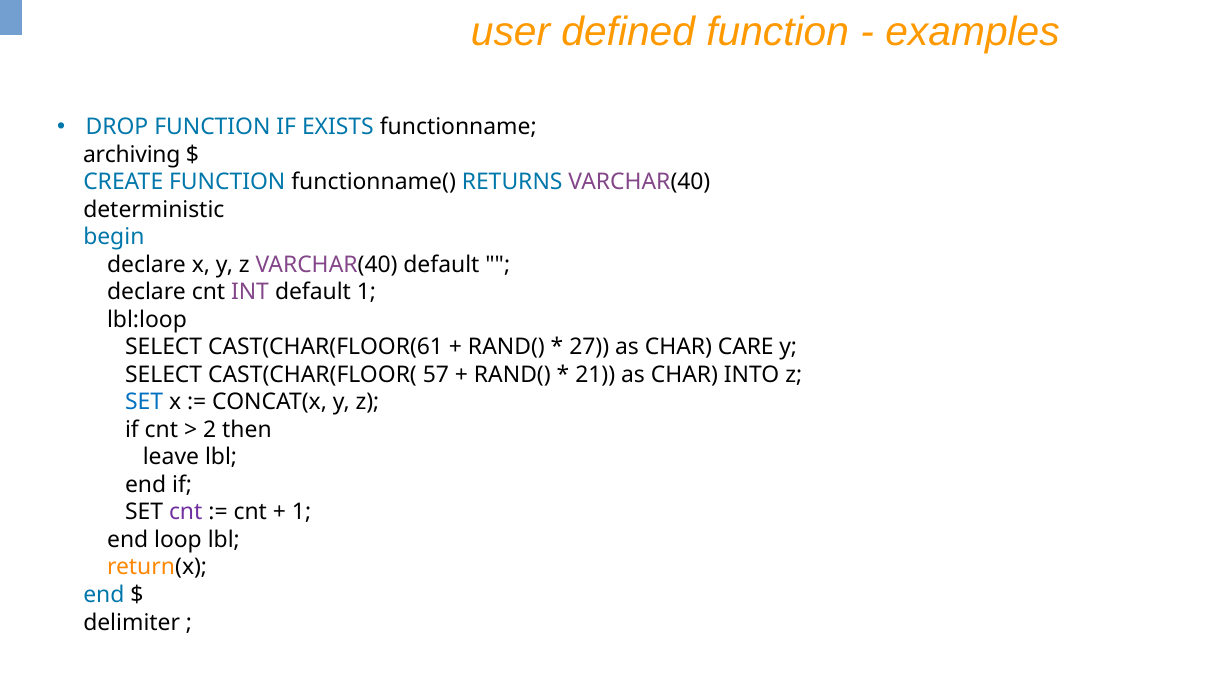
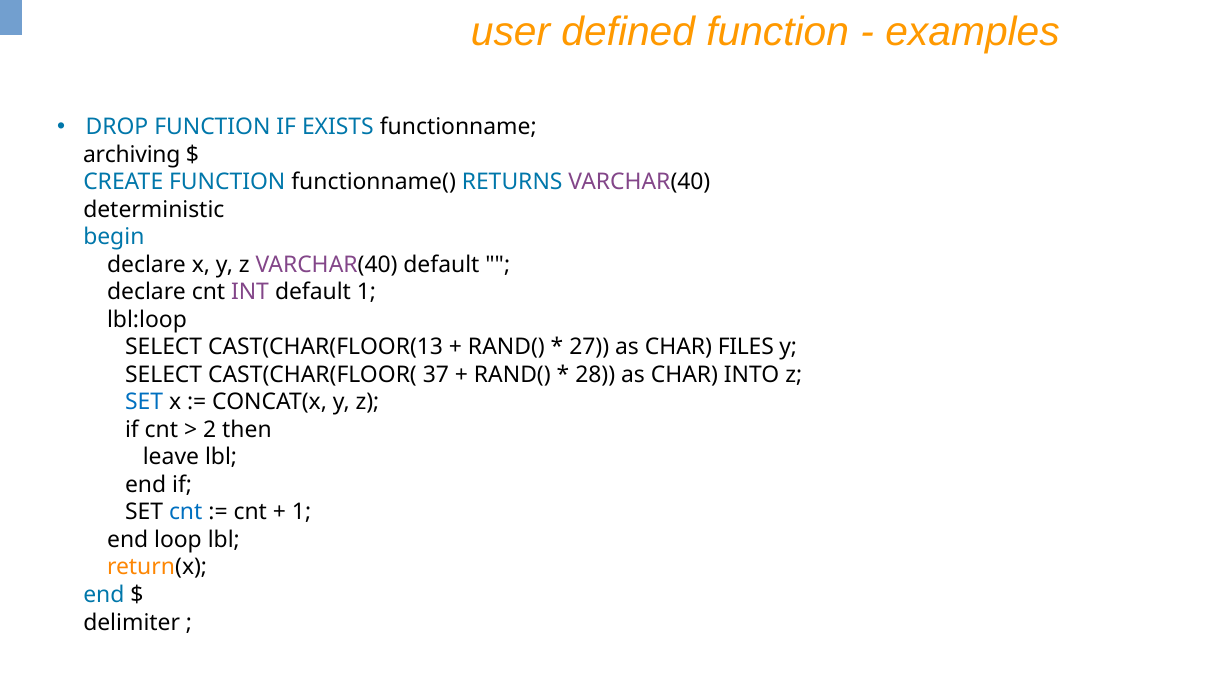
CAST(CHAR(FLOOR(61: CAST(CHAR(FLOOR(61 -> CAST(CHAR(FLOOR(13
CARE: CARE -> FILES
57: 57 -> 37
21: 21 -> 28
cnt at (186, 512) colour: purple -> blue
